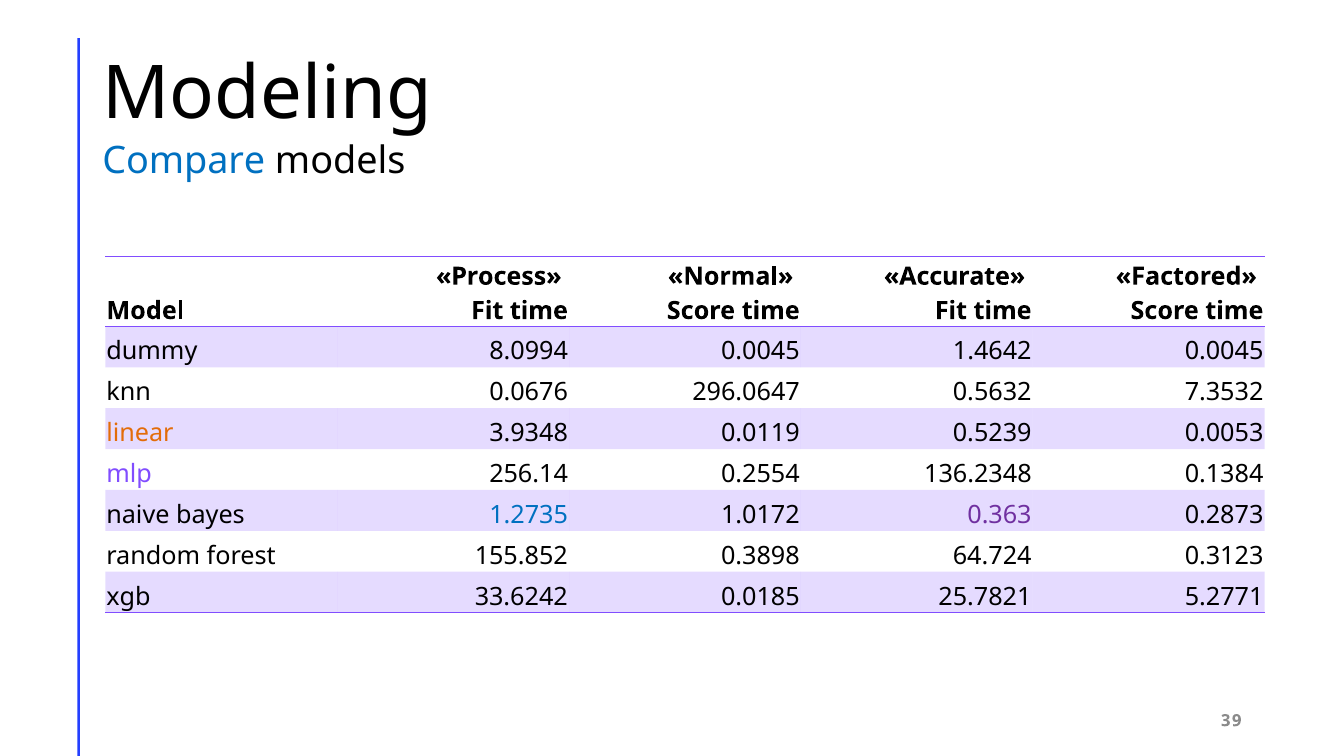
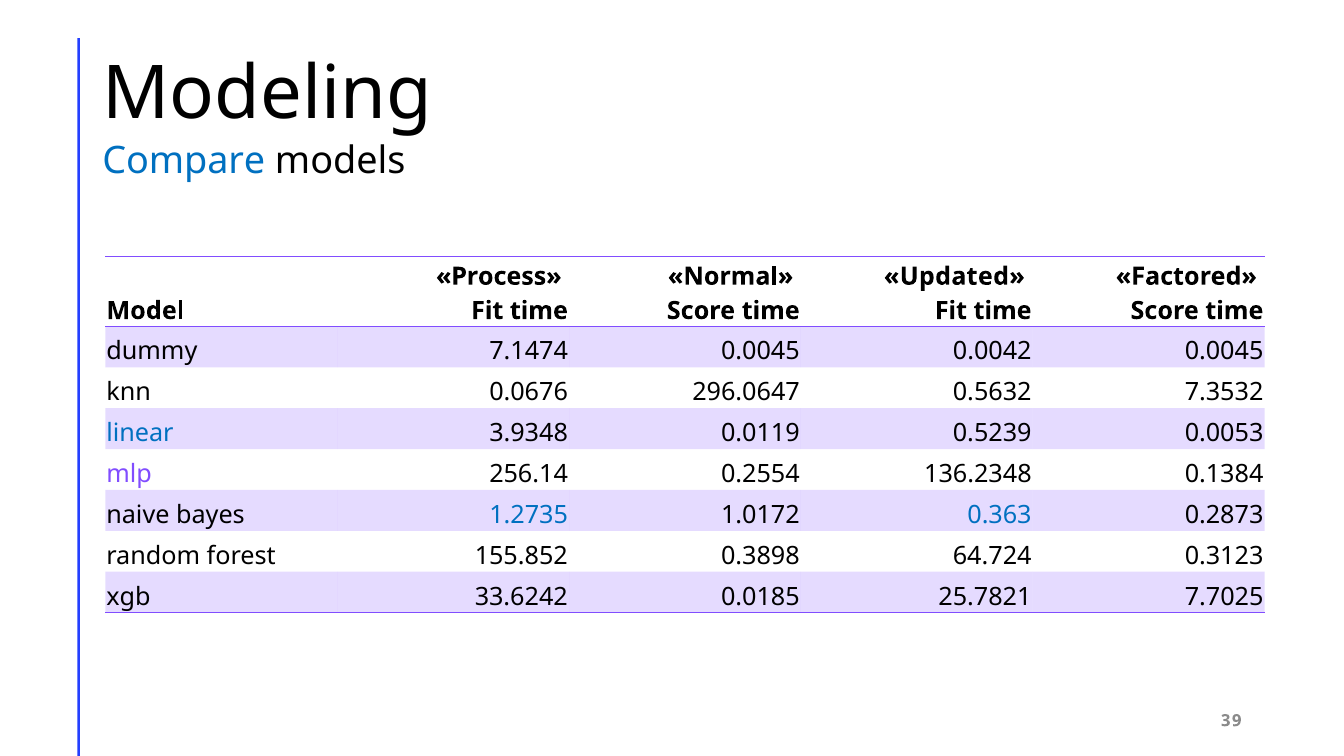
Accurate: Accurate -> Updated
8.0994: 8.0994 -> 7.1474
1.4642: 1.4642 -> 0.0042
linear colour: orange -> blue
0.363 colour: purple -> blue
5.2771: 5.2771 -> 7.7025
